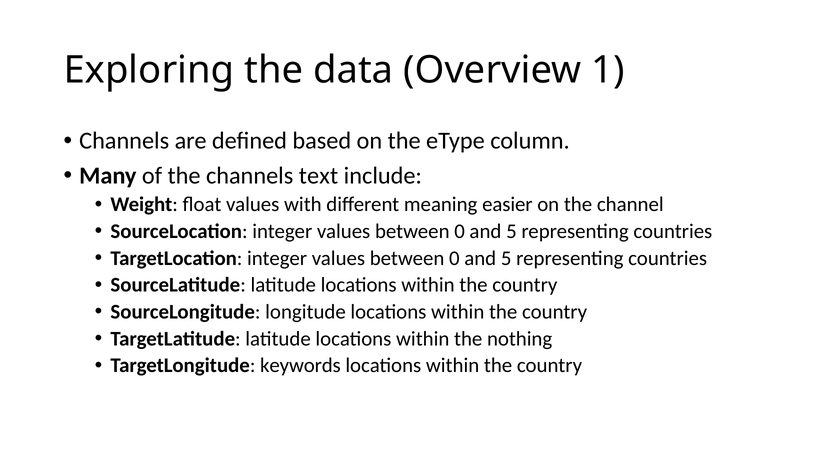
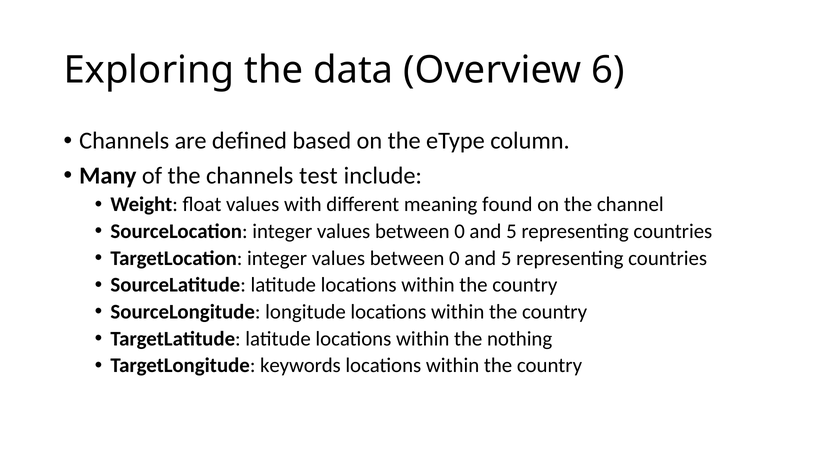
1: 1 -> 6
text: text -> test
easier: easier -> found
